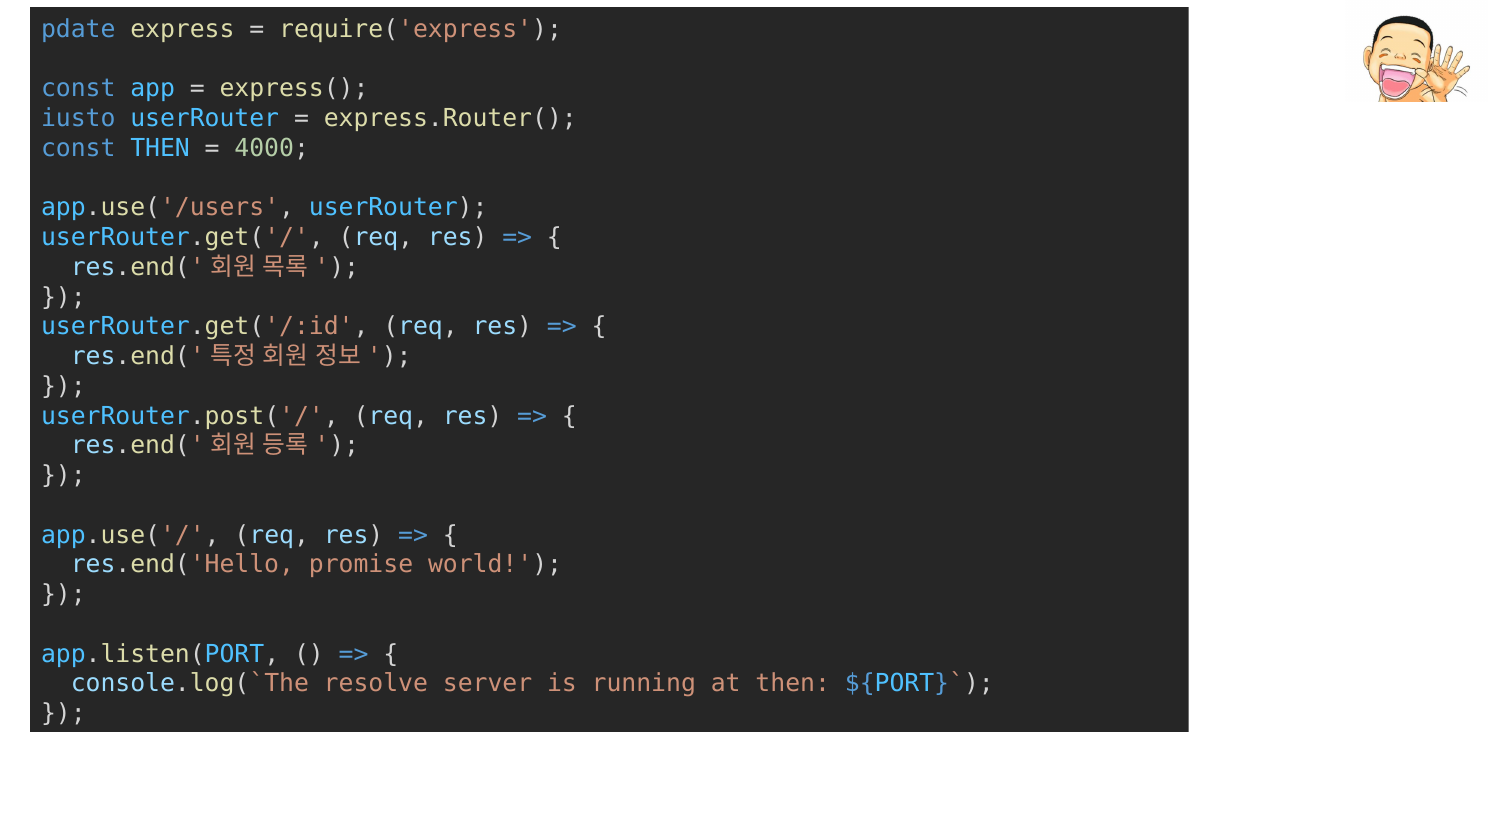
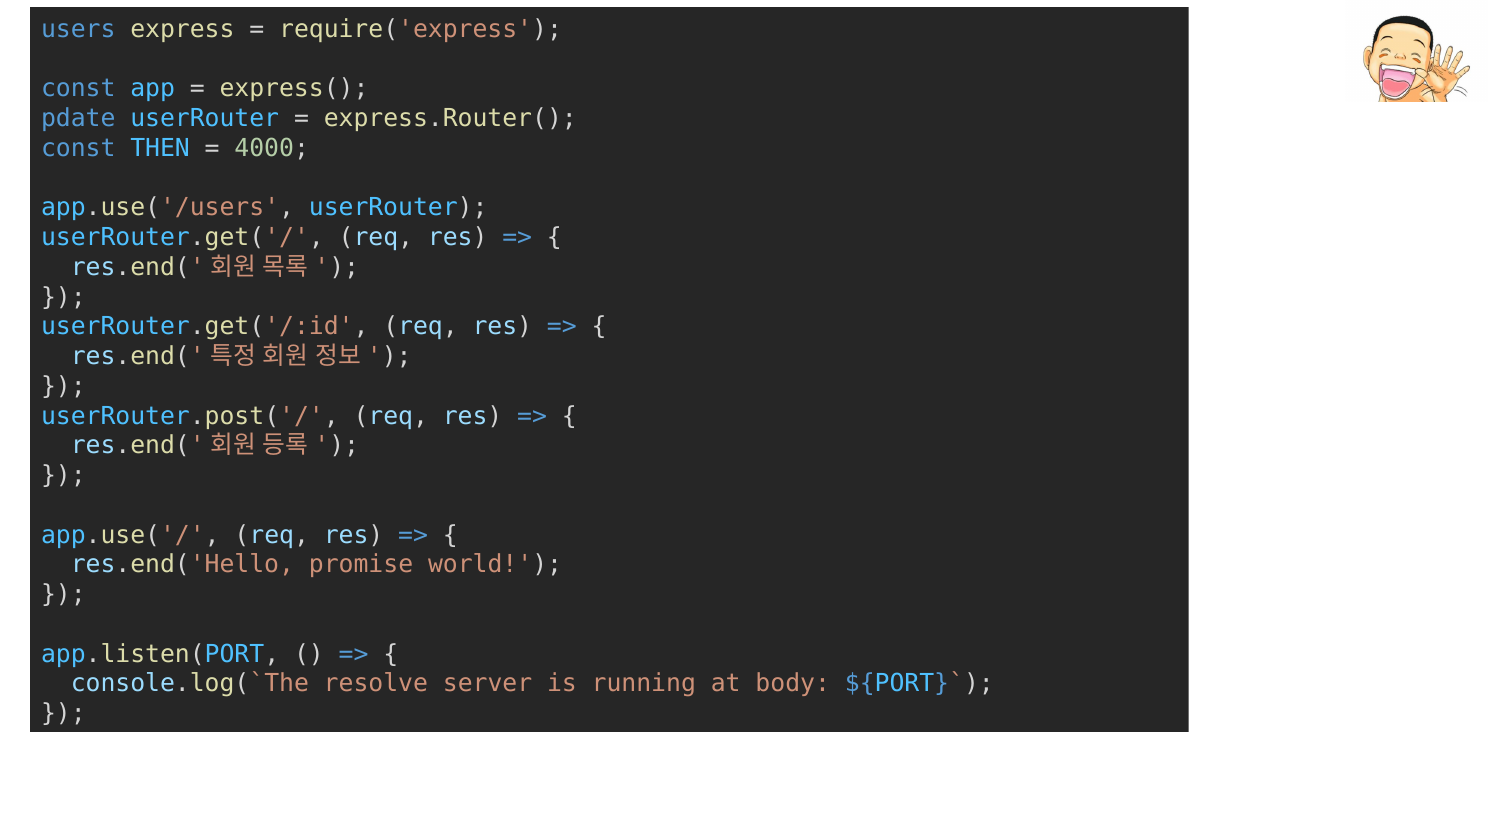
pdate: pdate -> users
iusto: iusto -> pdate
at then: then -> body
